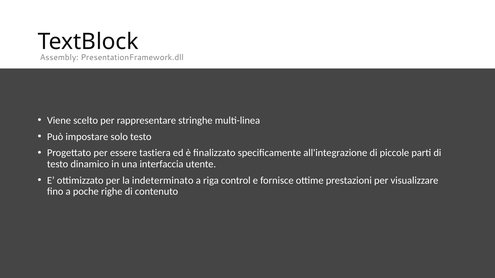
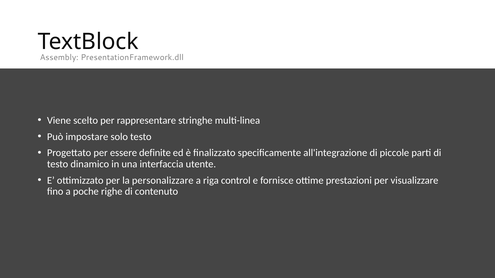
tastiera: tastiera -> definite
indeterminato: indeterminato -> personalizzare
